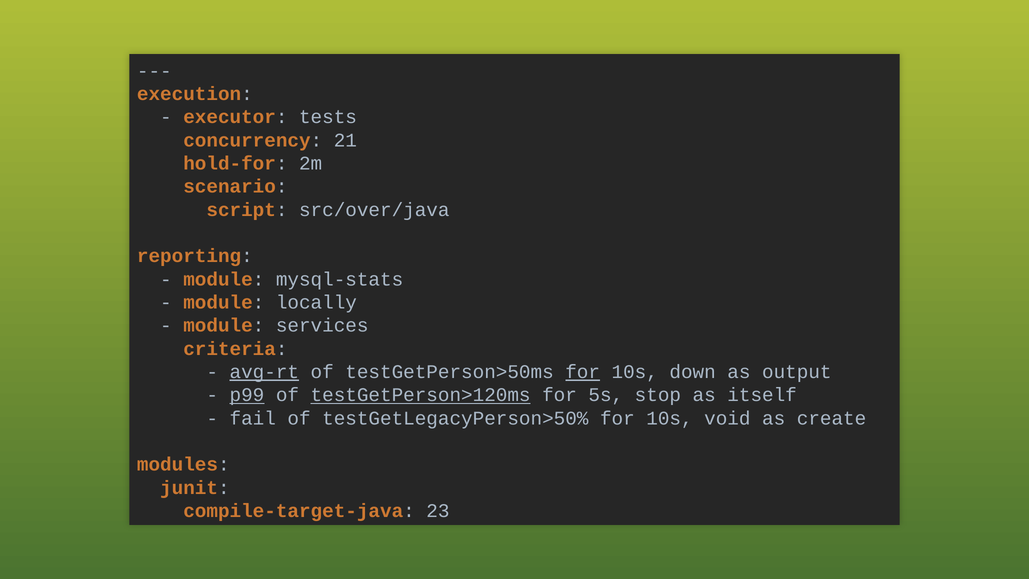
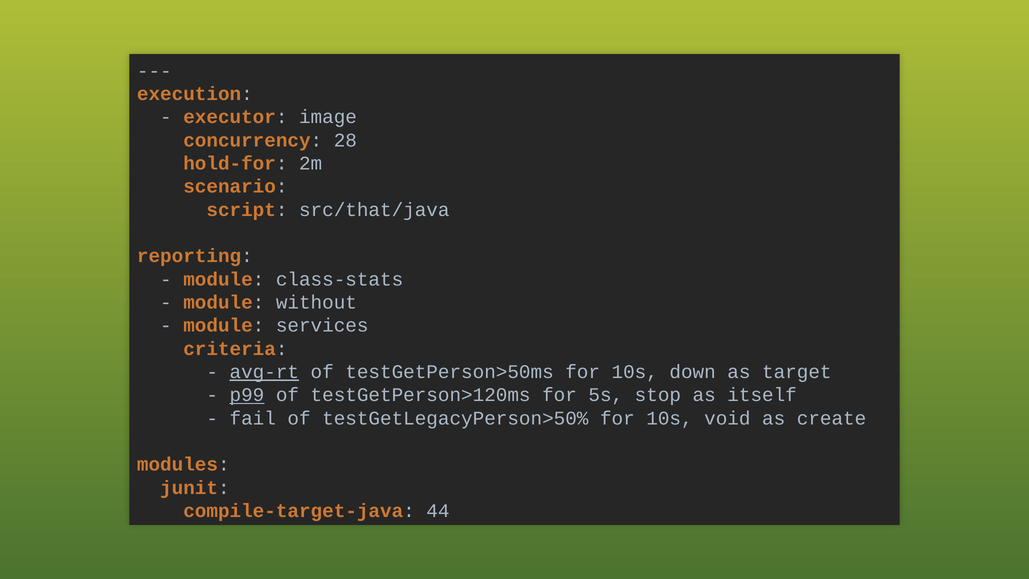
tests: tests -> image
21: 21 -> 28
src/over/java: src/over/java -> src/that/java
mysql-stats: mysql-stats -> class-stats
locally: locally -> without
for at (583, 372) underline: present -> none
output: output -> target
testGetPerson>120ms underline: present -> none
23: 23 -> 44
